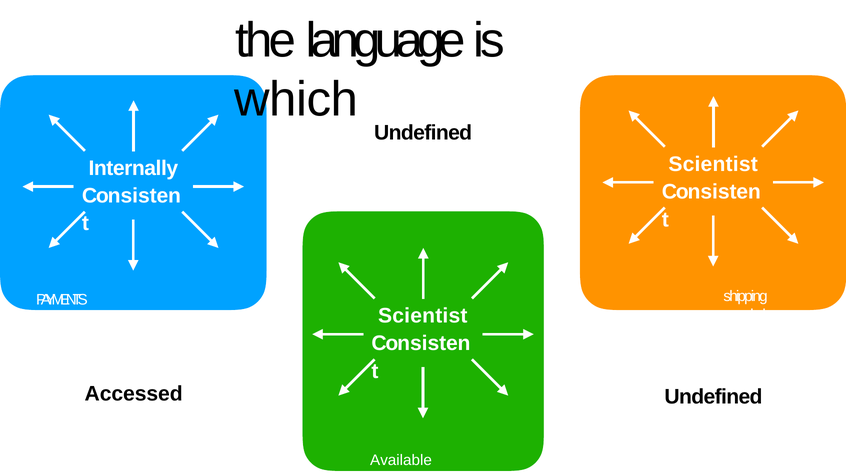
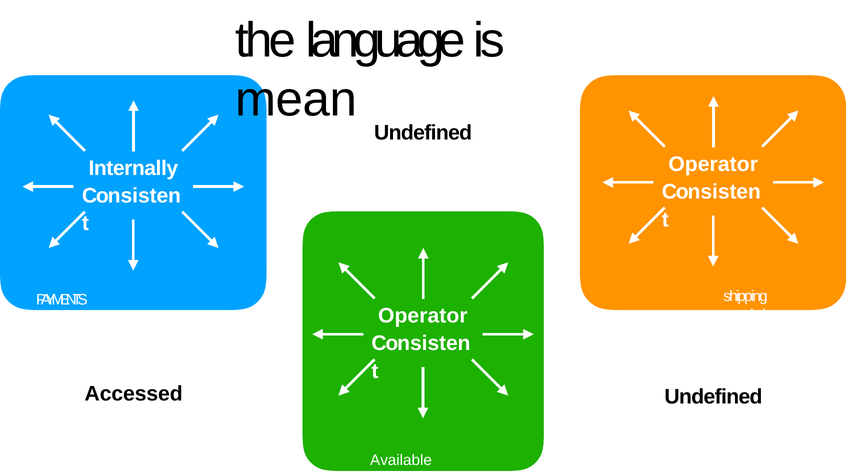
which: which -> mean
Scientist at (713, 164): Scientist -> Operator
Scientist at (423, 316): Scientist -> Operator
